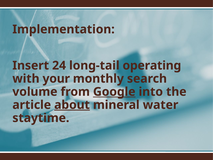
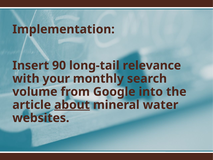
24: 24 -> 90
operating: operating -> relevance
Google underline: present -> none
staytime: staytime -> websites
